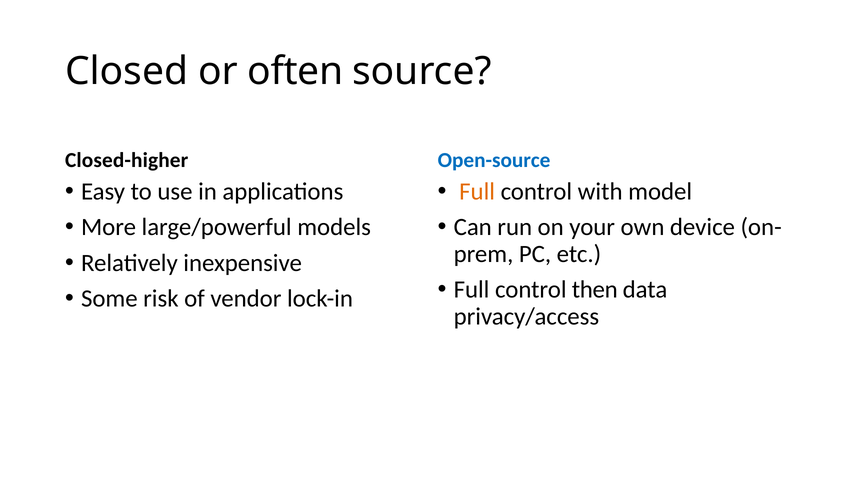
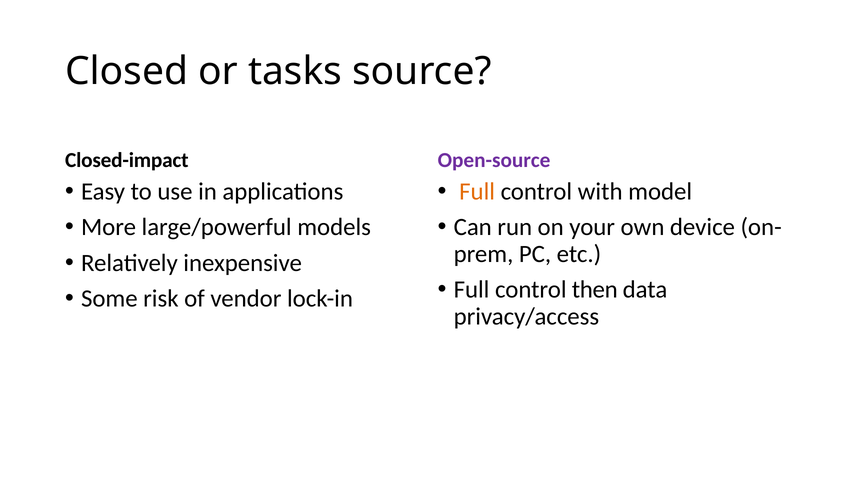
often: often -> tasks
Closed-higher: Closed-higher -> Closed-impact
Open-source colour: blue -> purple
